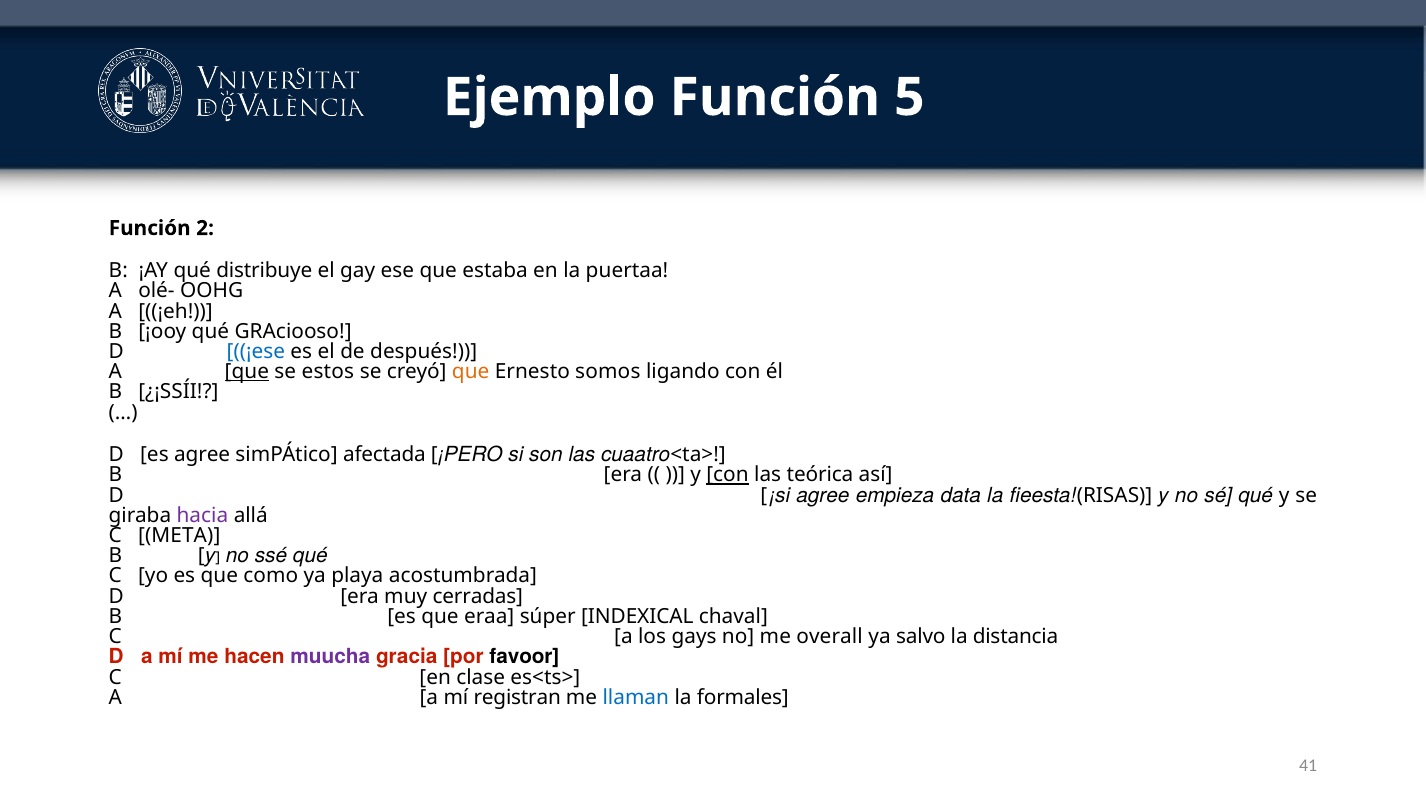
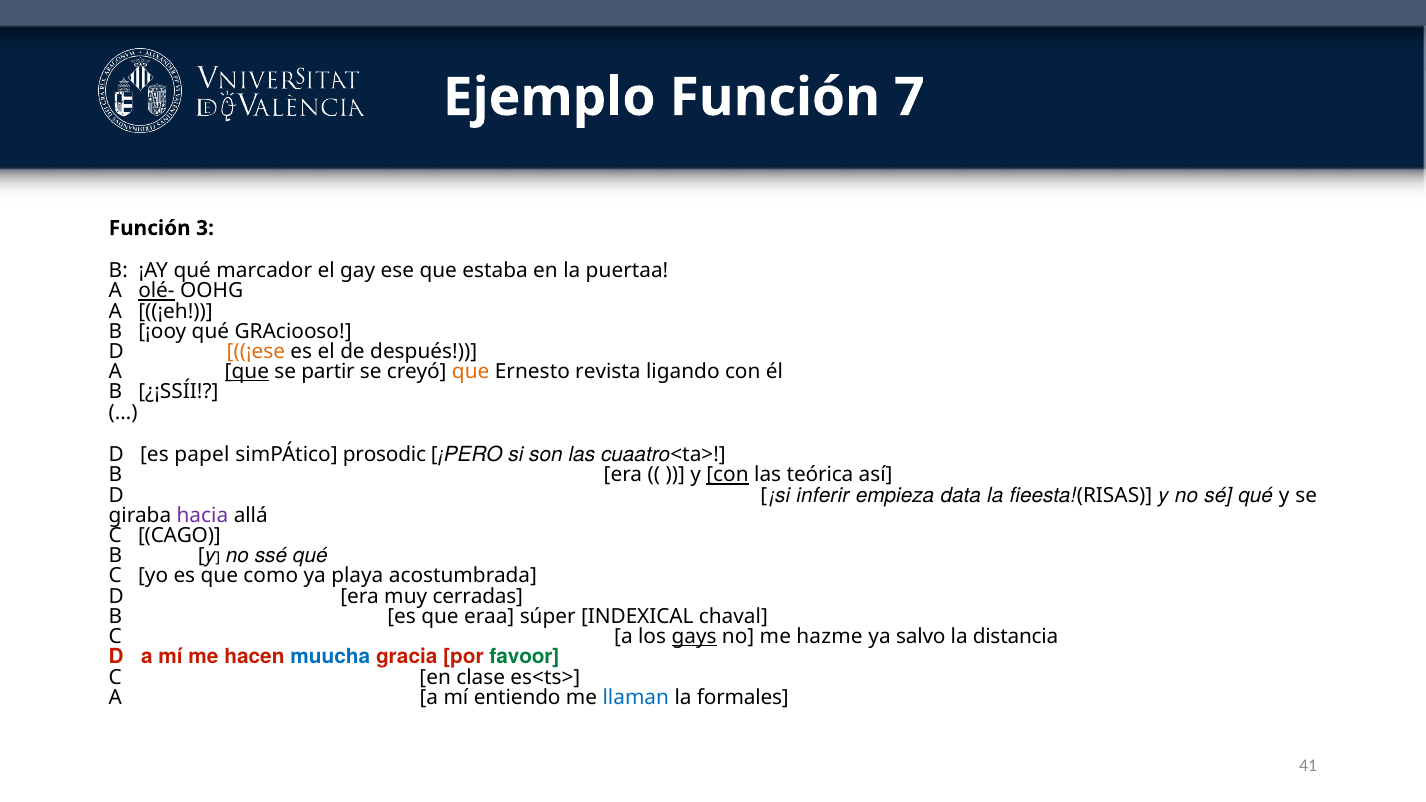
5: 5 -> 7
2: 2 -> 3
distribuye: distribuye -> marcador
olé- underline: none -> present
¡ese colour: blue -> orange
estos: estos -> partir
somos: somos -> revista
es agree: agree -> papel
afectada: afectada -> prosodic
¡si agree: agree -> inferir
META: META -> CAGO
gays underline: none -> present
overall: overall -> hazme
muucha colour: purple -> blue
favoor colour: black -> green
registran: registran -> entiendo
